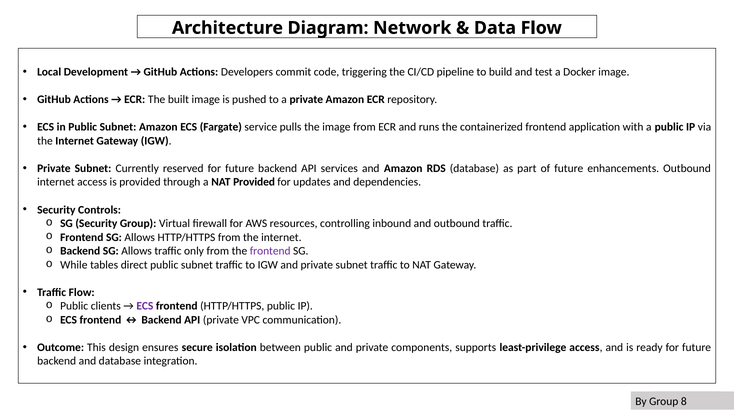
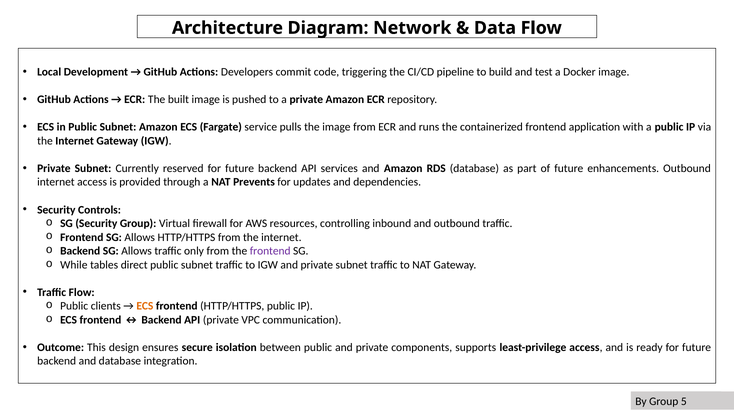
NAT Provided: Provided -> Prevents
ECS at (145, 306) colour: purple -> orange
8: 8 -> 5
